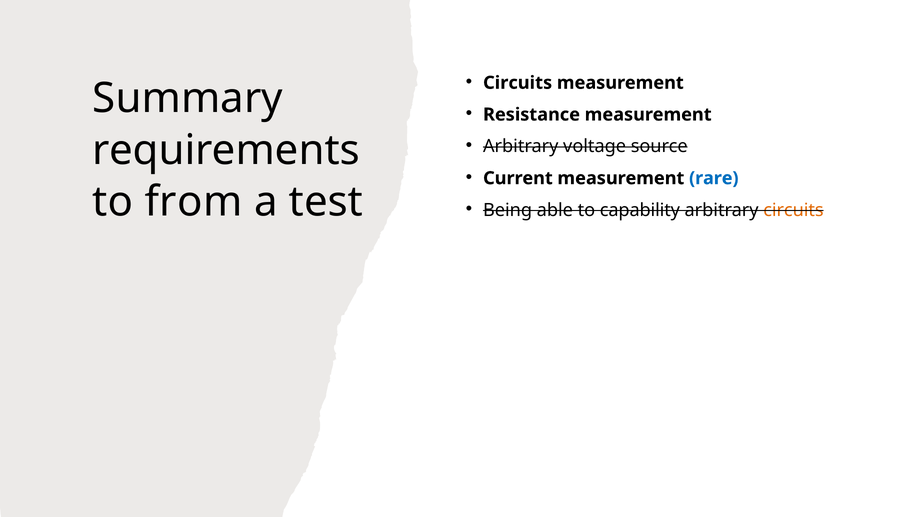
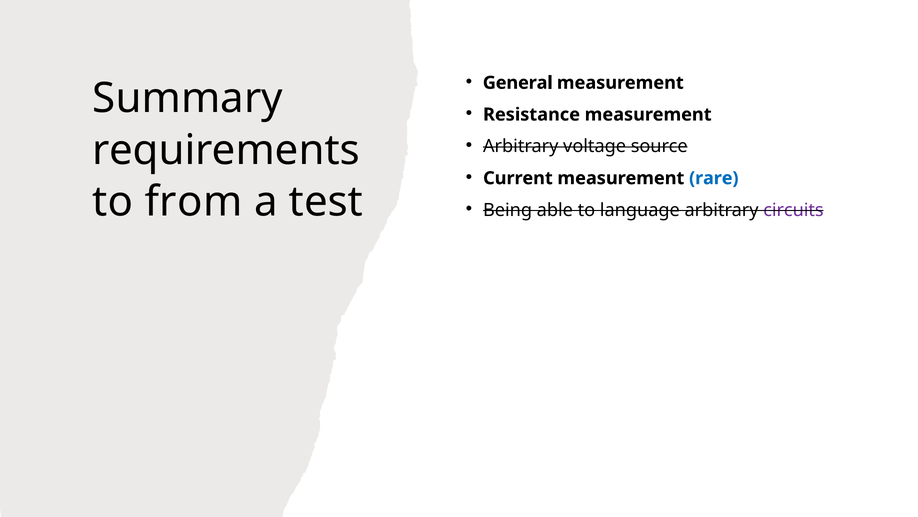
Circuits at (518, 83): Circuits -> General
capability: capability -> language
circuits at (793, 210) colour: orange -> purple
